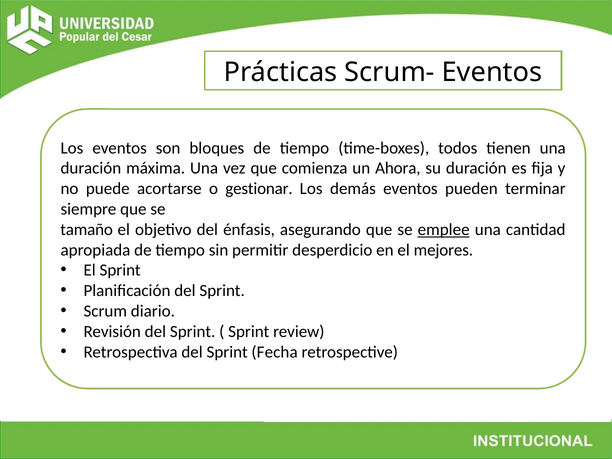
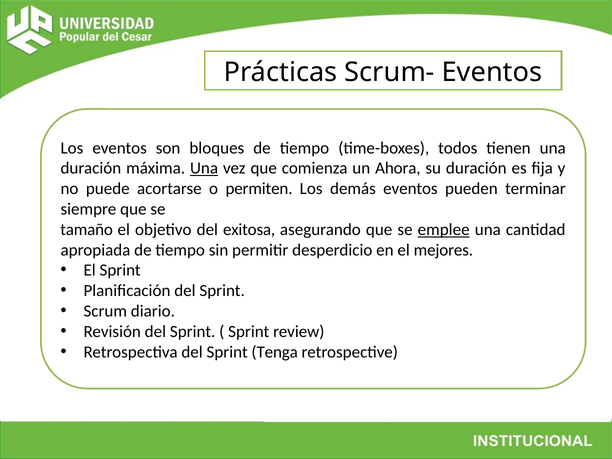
Una at (204, 168) underline: none -> present
gestionar: gestionar -> permiten
énfasis: énfasis -> exitosa
Fecha: Fecha -> Tenga
